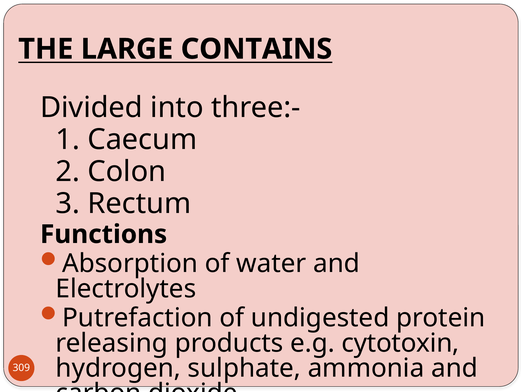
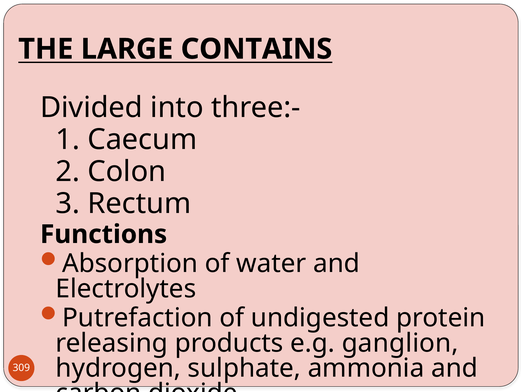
cytotoxin: cytotoxin -> ganglion
